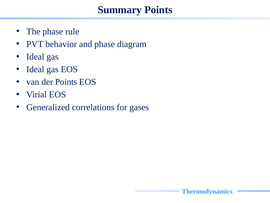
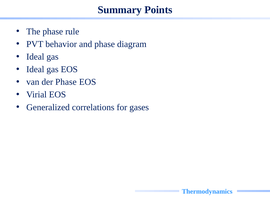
der Points: Points -> Phase
